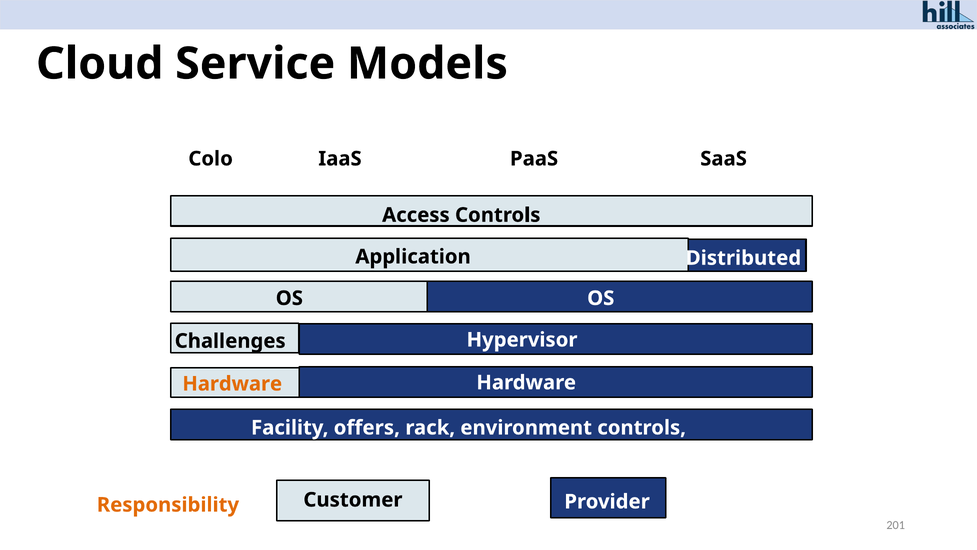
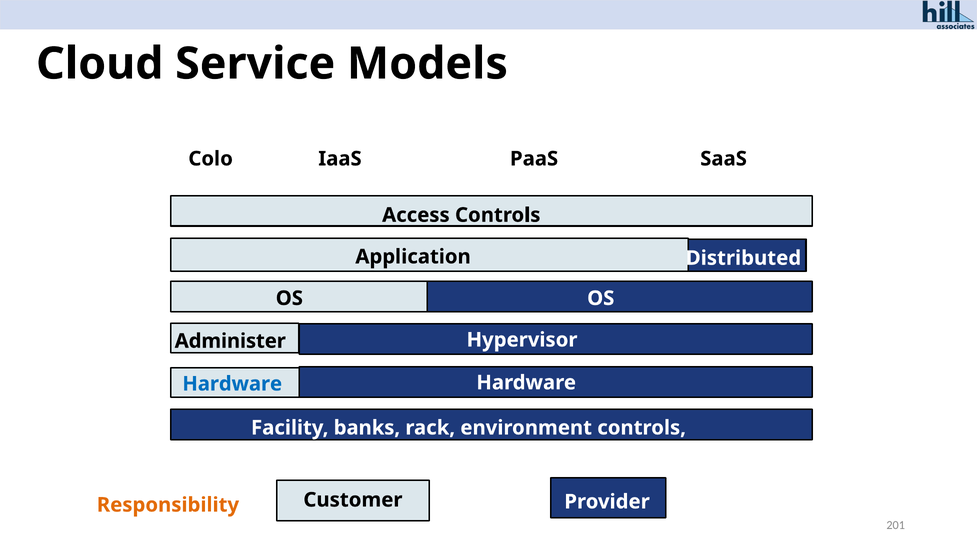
Challenges: Challenges -> Administer
Hardware at (232, 384) colour: orange -> blue
offers: offers -> banks
